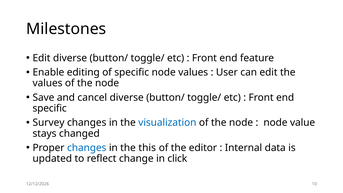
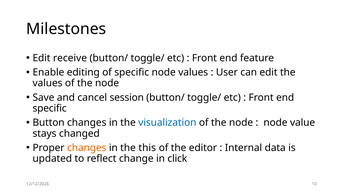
Edit diverse: diverse -> receive
cancel diverse: diverse -> session
Survey: Survey -> Button
changes at (87, 148) colour: blue -> orange
